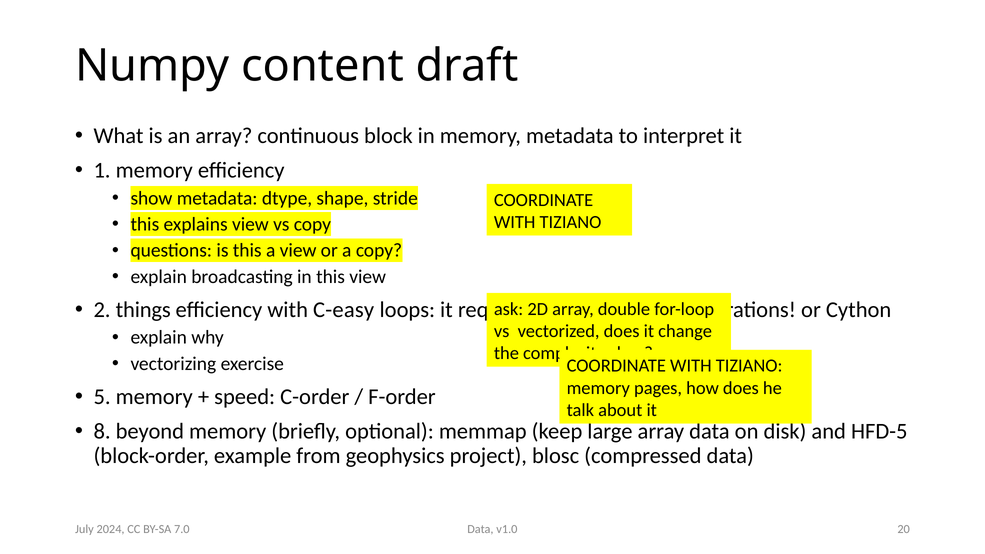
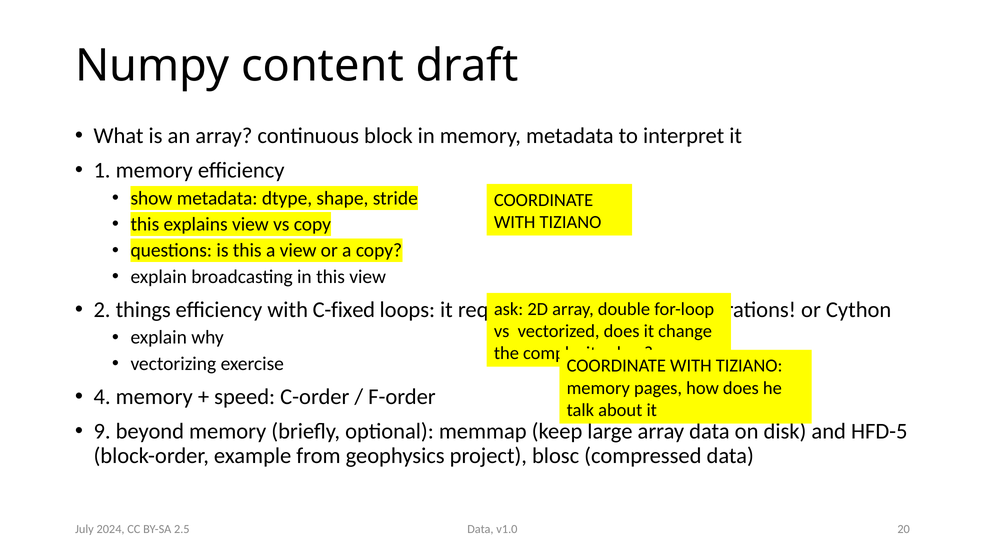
C-easy: C-easy -> C-fixed
5: 5 -> 4
8: 8 -> 9
7.0: 7.0 -> 2.5
